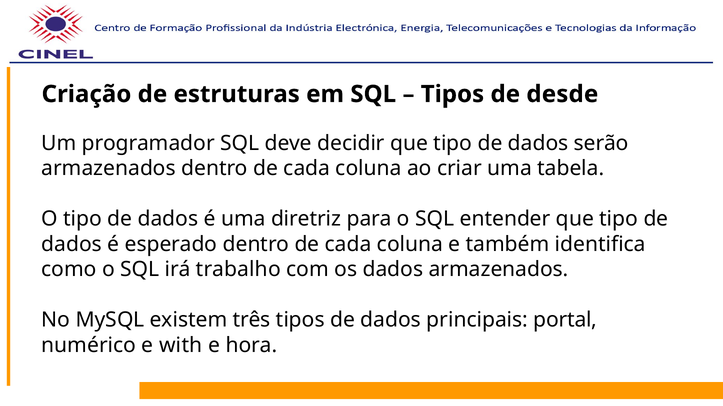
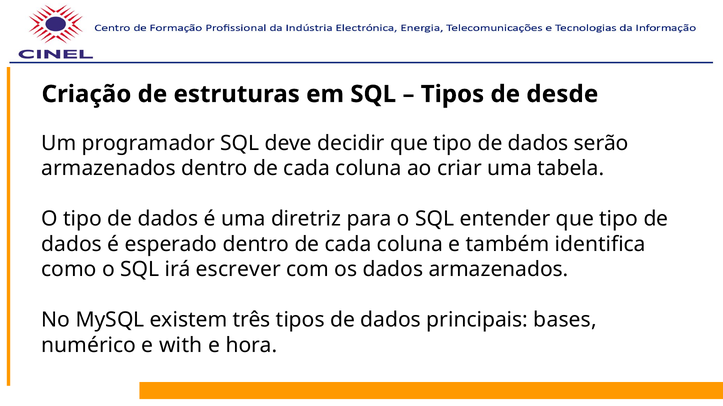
trabalho: trabalho -> escrever
portal: portal -> bases
